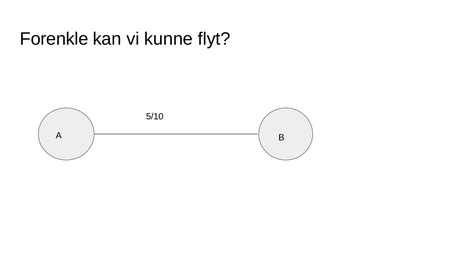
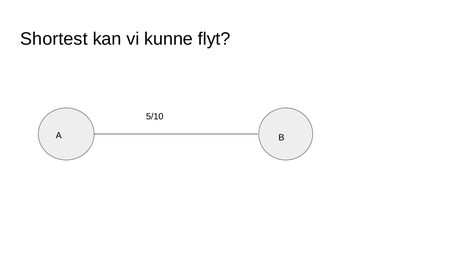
Forenkle: Forenkle -> Shortest
